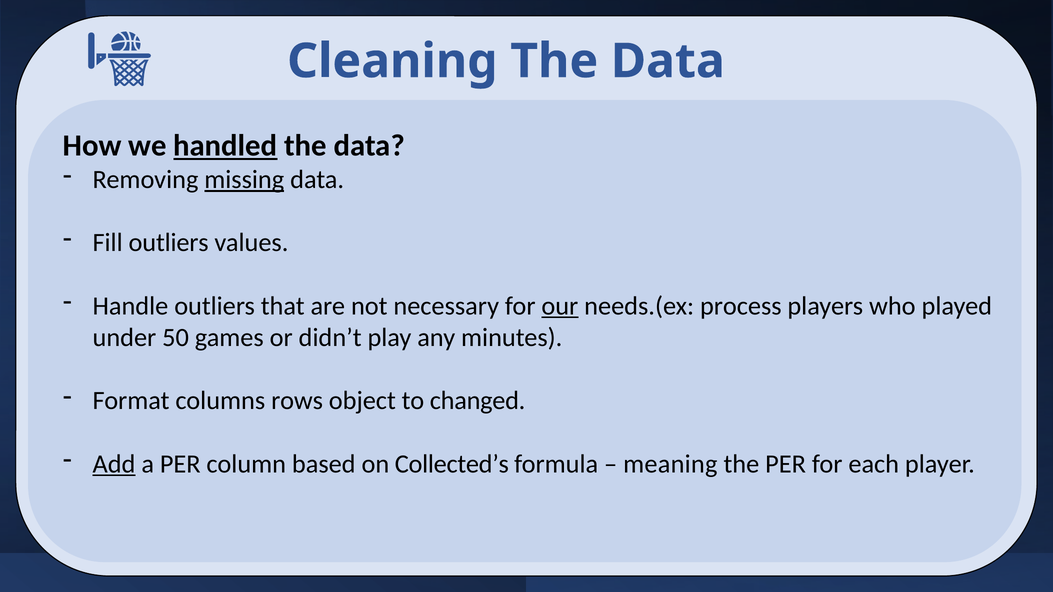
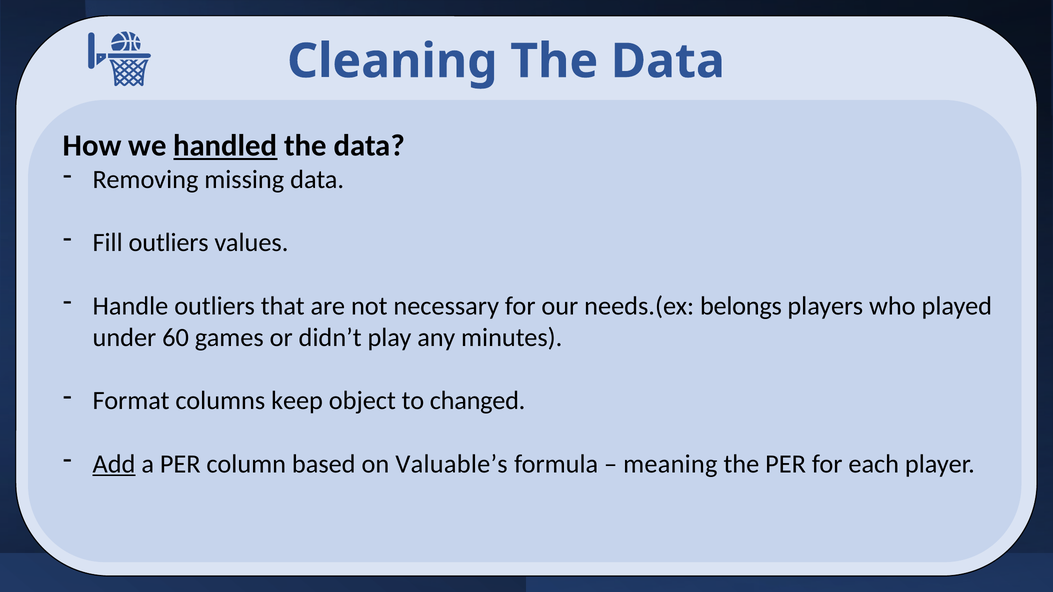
missing underline: present -> none
our underline: present -> none
process: process -> belongs
50: 50 -> 60
rows: rows -> keep
Collected’s: Collected’s -> Valuable’s
